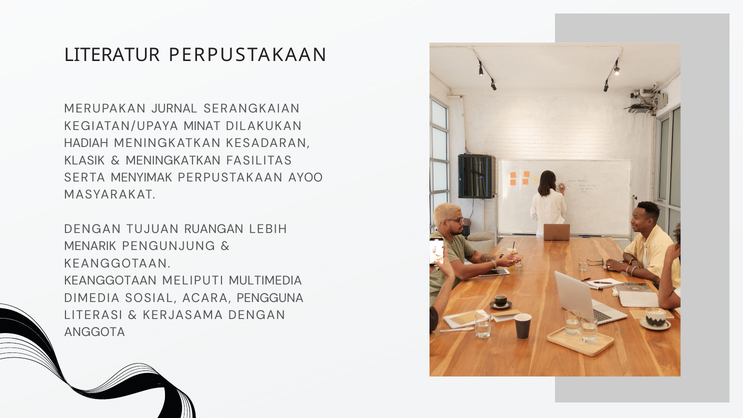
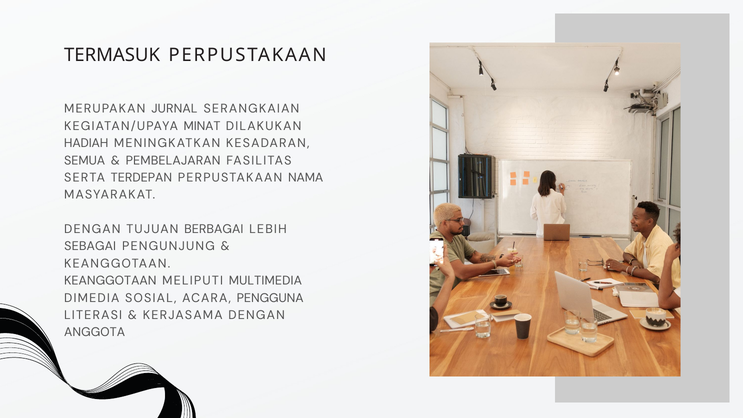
LITERATUR: LITERATUR -> TERMASUK
KLASIK: KLASIK -> SEMUA
MENINGKATKAN at (173, 160): MENINGKATKAN -> PEMBELAJARAN
MENYIMAK: MENYIMAK -> TERDEPAN
AYOO: AYOO -> NAMA
RUANGAN: RUANGAN -> BERBAGAI
MENARIK: MENARIK -> SEBAGAI
